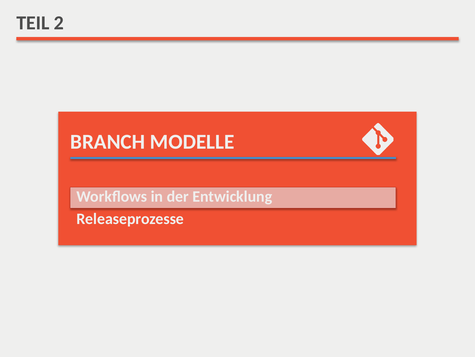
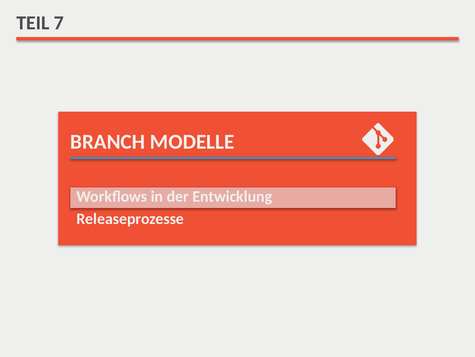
2: 2 -> 7
